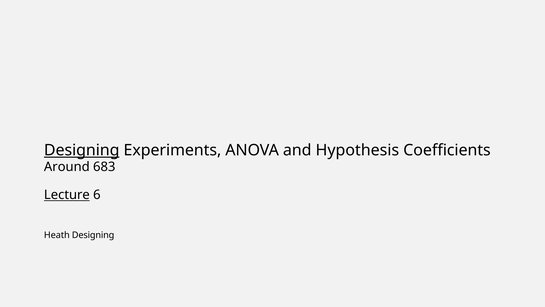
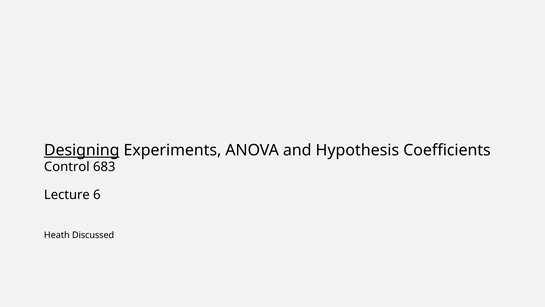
Around: Around -> Control
Lecture underline: present -> none
Heath Designing: Designing -> Discussed
